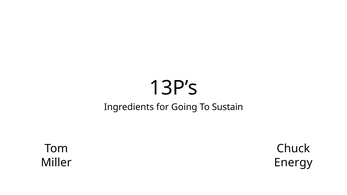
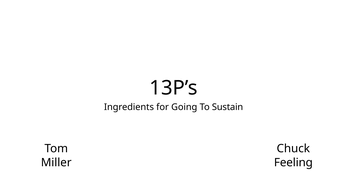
Energy: Energy -> Feeling
